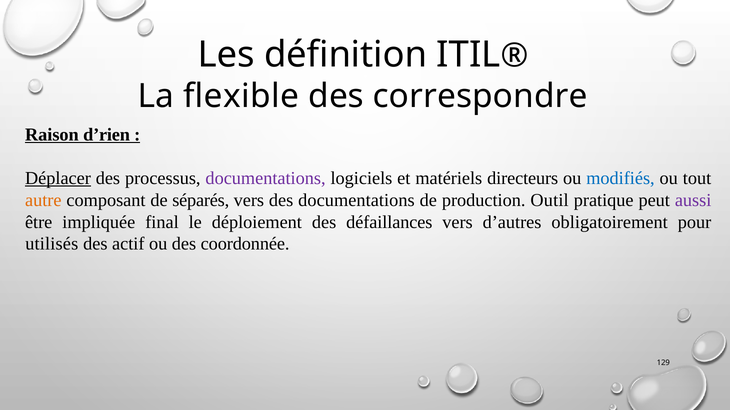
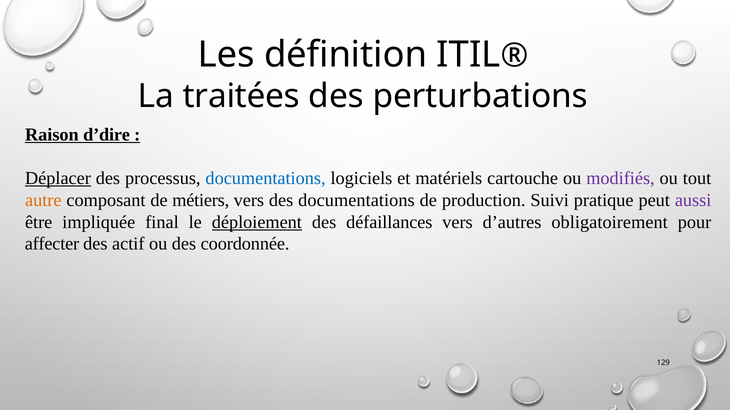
flexible: flexible -> traitées
correspondre: correspondre -> perturbations
d’rien: d’rien -> d’dire
documentations at (266, 179) colour: purple -> blue
directeurs: directeurs -> cartouche
modifiés colour: blue -> purple
séparés: séparés -> métiers
Outil: Outil -> Suivi
déploiement underline: none -> present
utilisés: utilisés -> affecter
